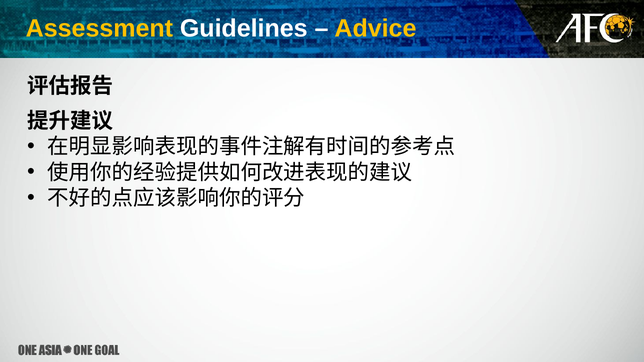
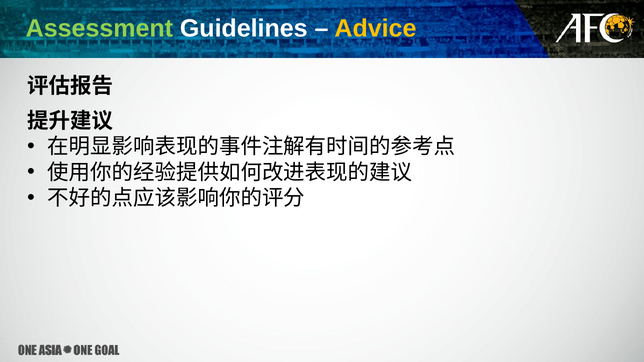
Assessment colour: yellow -> light green
